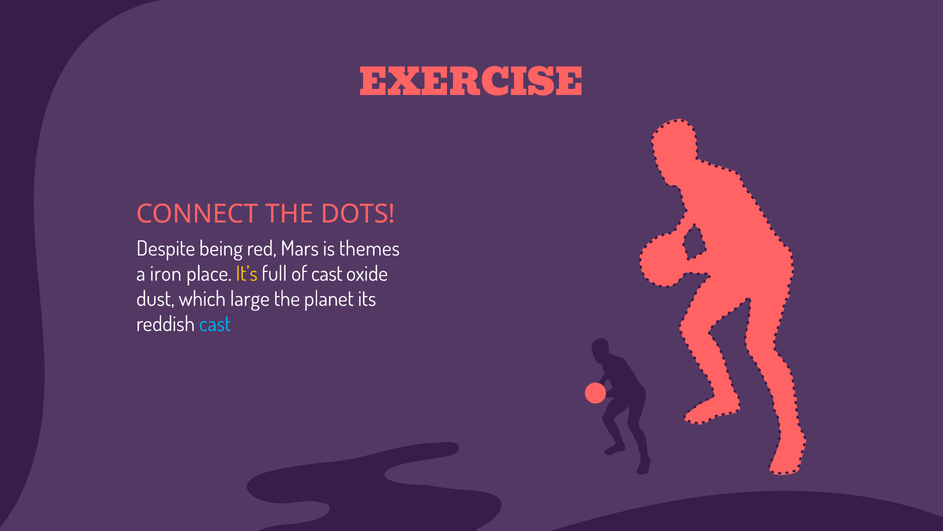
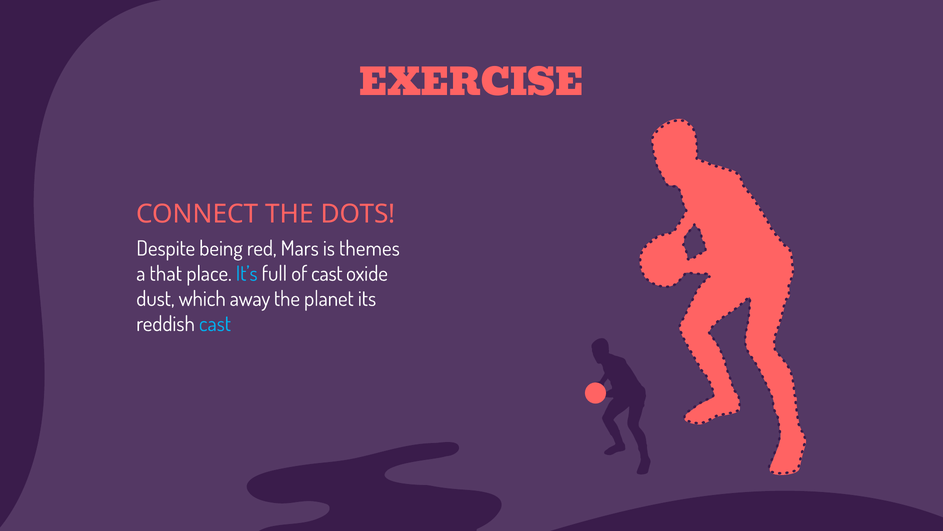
iron: iron -> that
It’s colour: yellow -> light blue
large: large -> away
